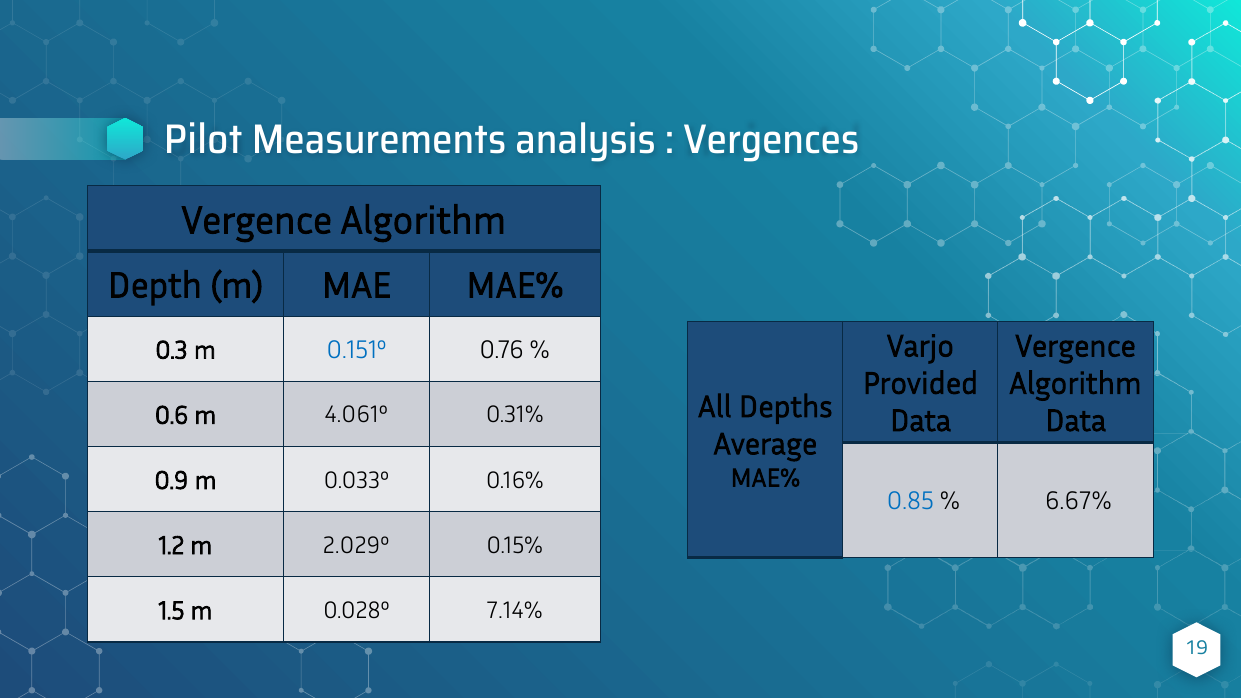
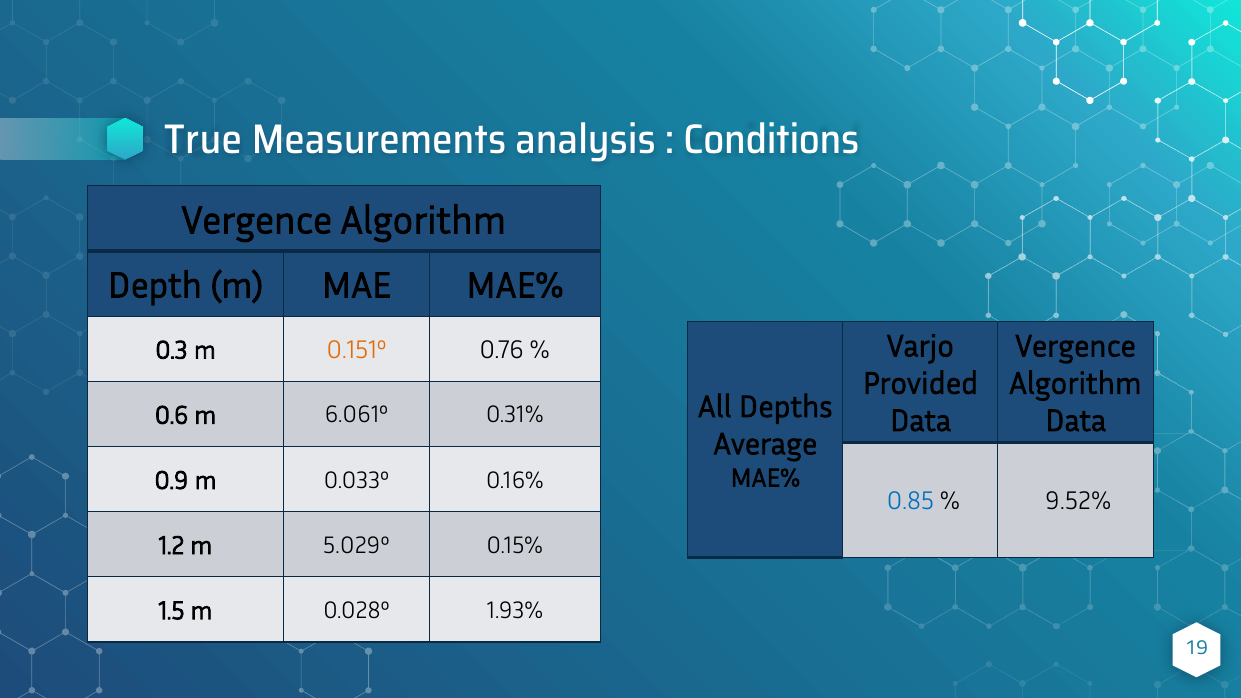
Pilot: Pilot -> True
Vergences: Vergences -> Conditions
0.151º colour: blue -> orange
4.061º: 4.061º -> 6.061º
6.67%: 6.67% -> 9.52%
2.029º: 2.029º -> 5.029º
7.14%: 7.14% -> 1.93%
